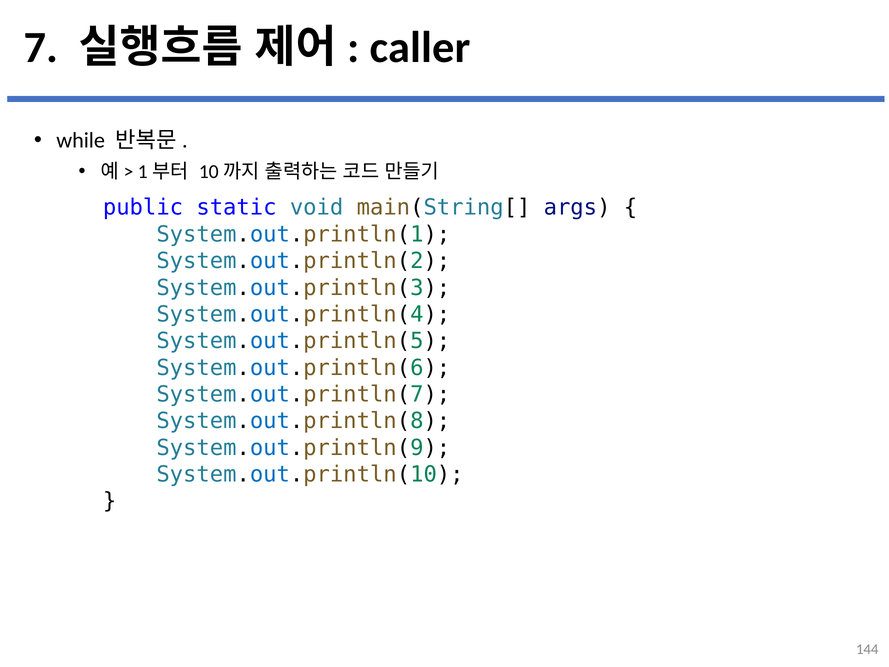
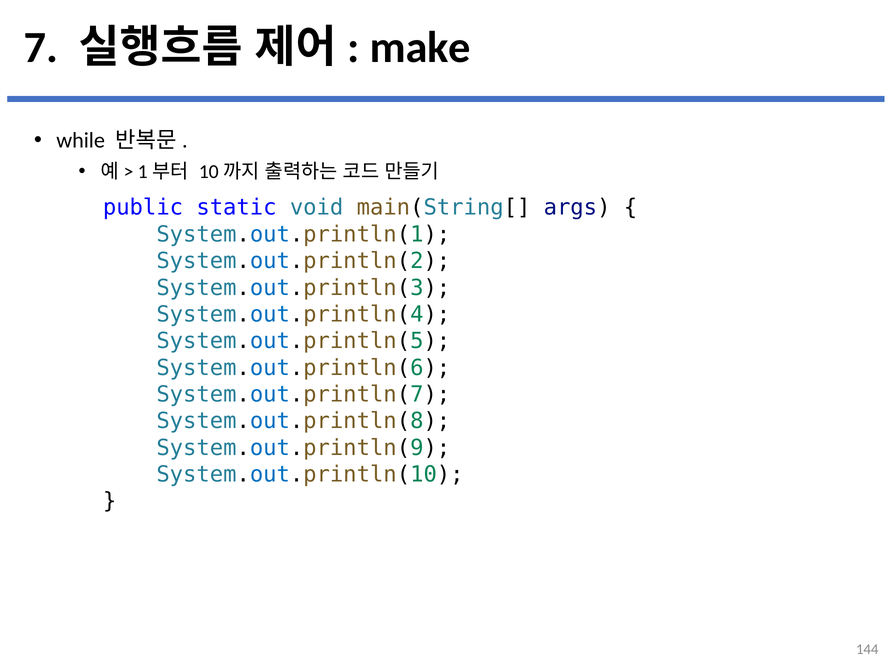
caller: caller -> make
